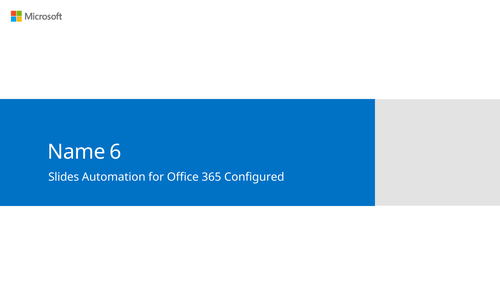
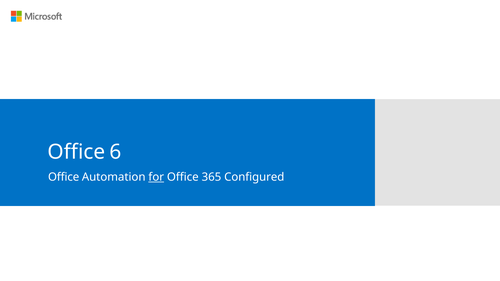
Name at (76, 152): Name -> Office
Slides at (64, 177): Slides -> Office
for underline: none -> present
